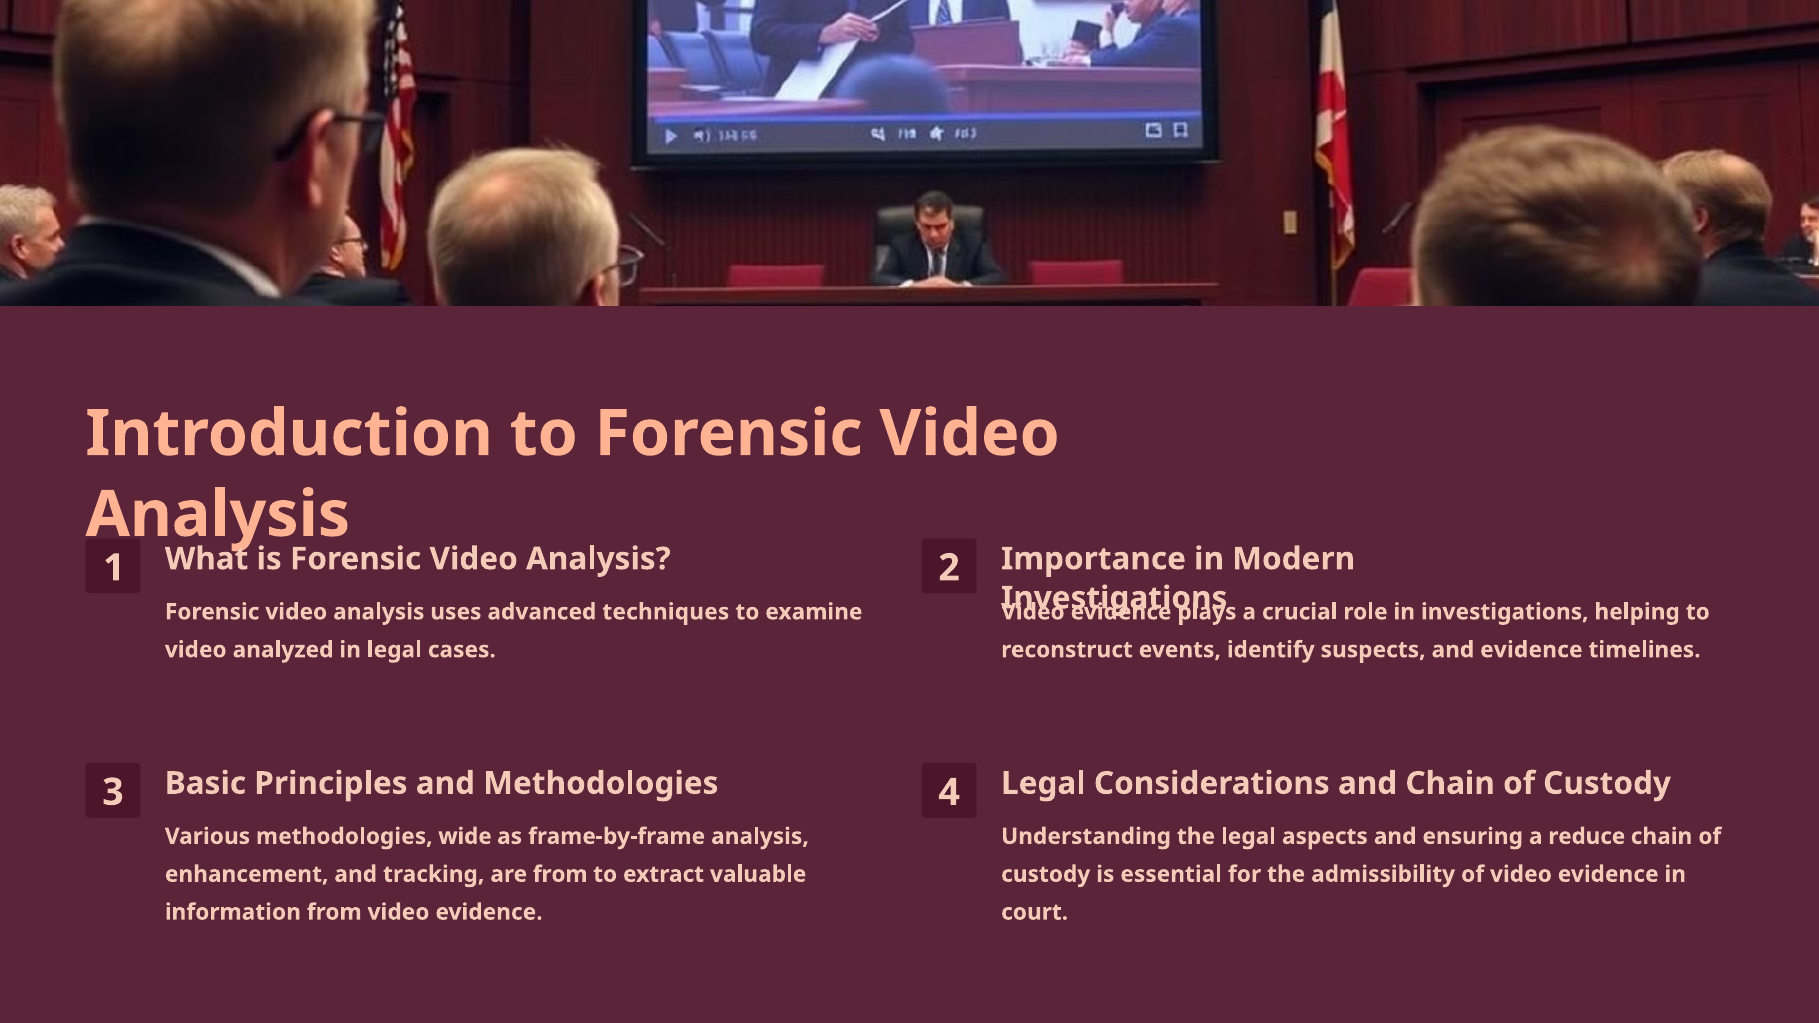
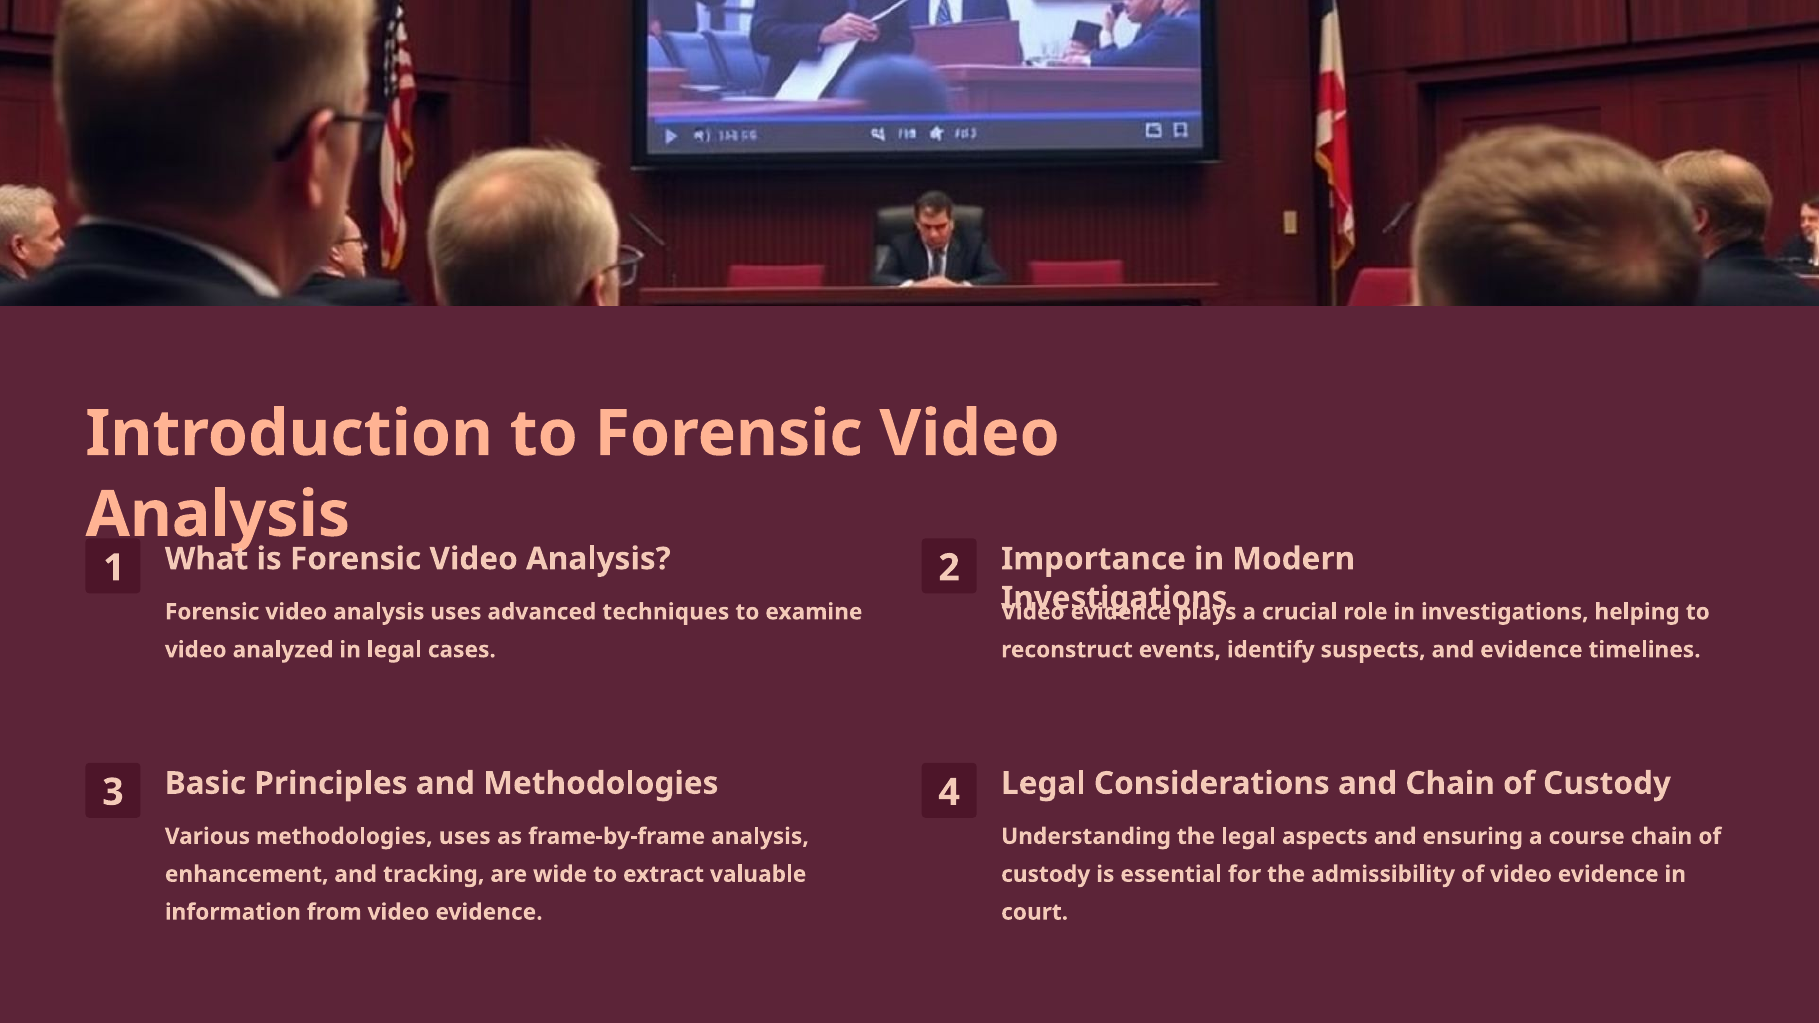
methodologies wide: wide -> uses
reduce: reduce -> course
are from: from -> wide
